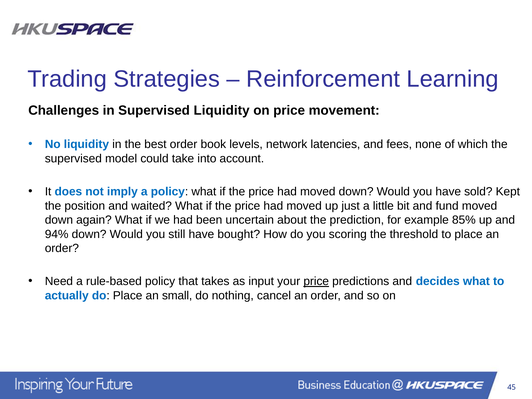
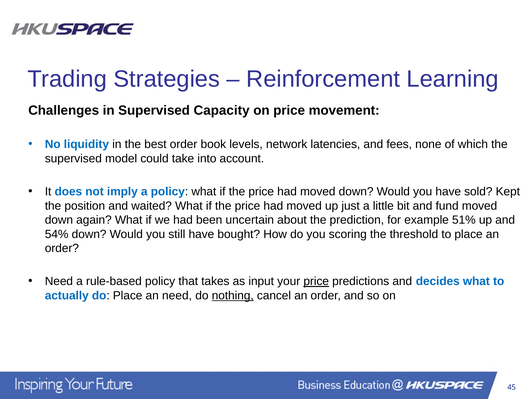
Supervised Liquidity: Liquidity -> Capacity
85%: 85% -> 51%
94%: 94% -> 54%
an small: small -> need
nothing underline: none -> present
